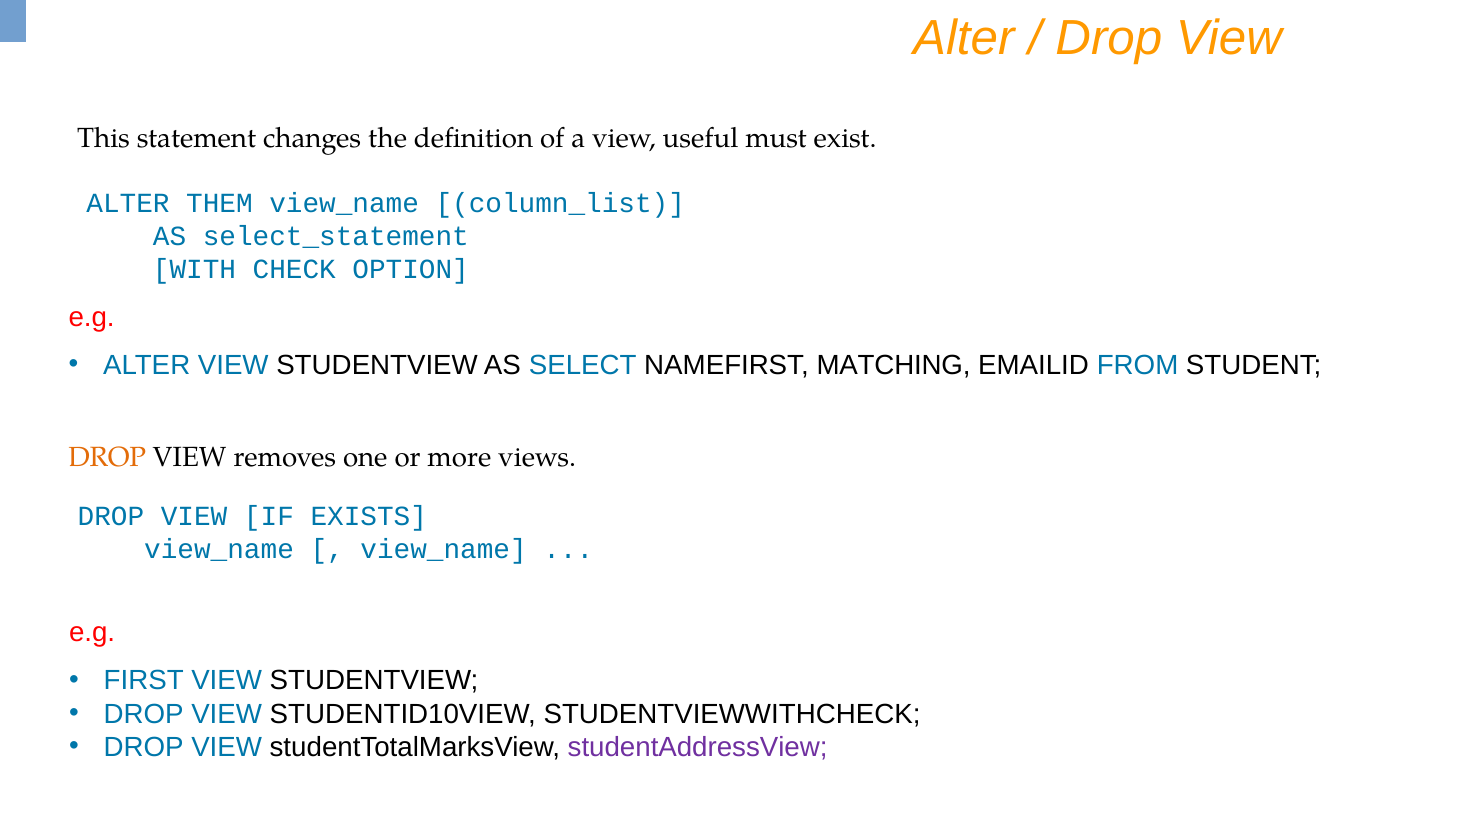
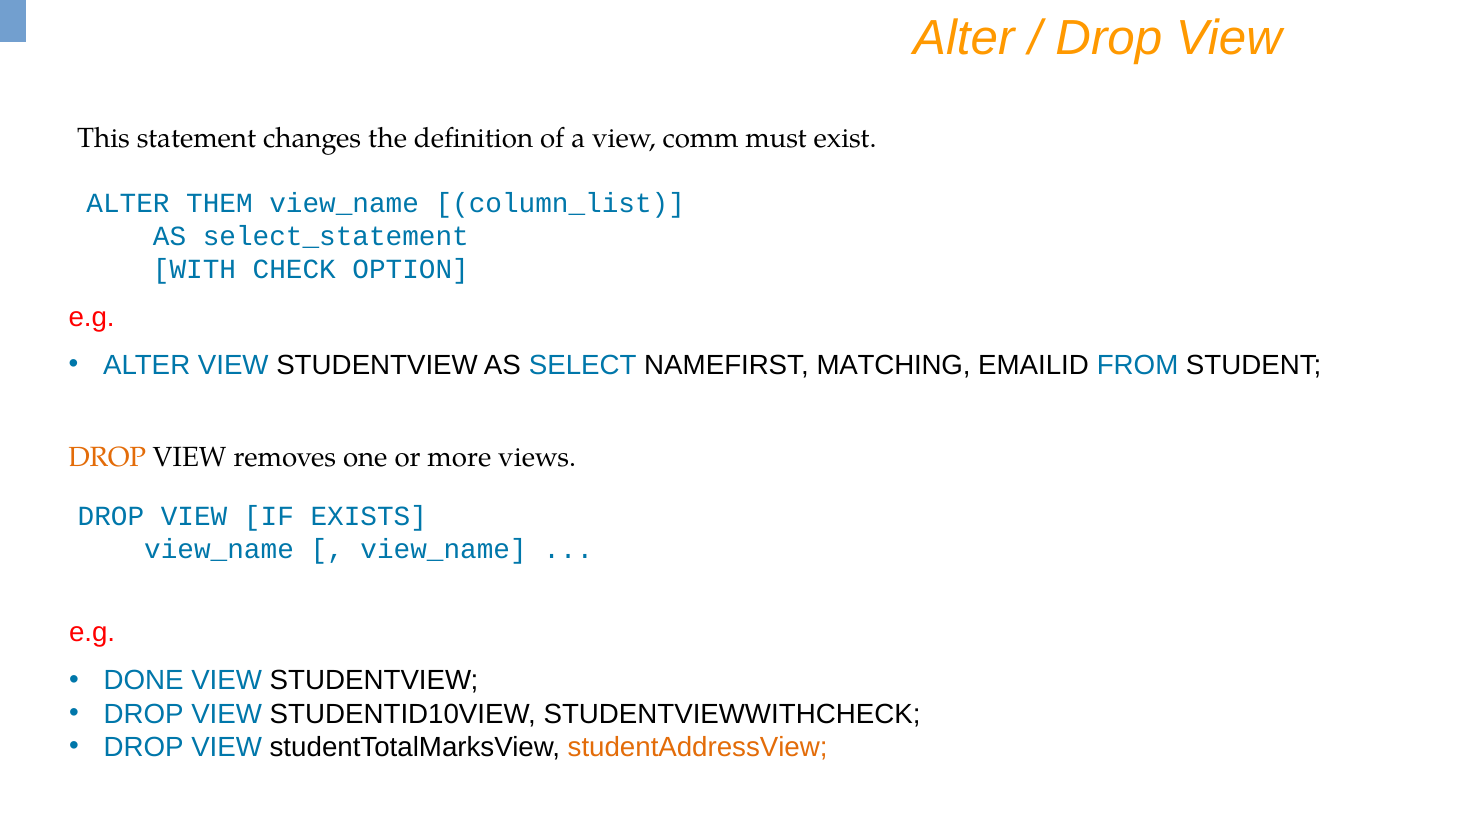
useful: useful -> comm
FIRST: FIRST -> DONE
studentAddressView colour: purple -> orange
